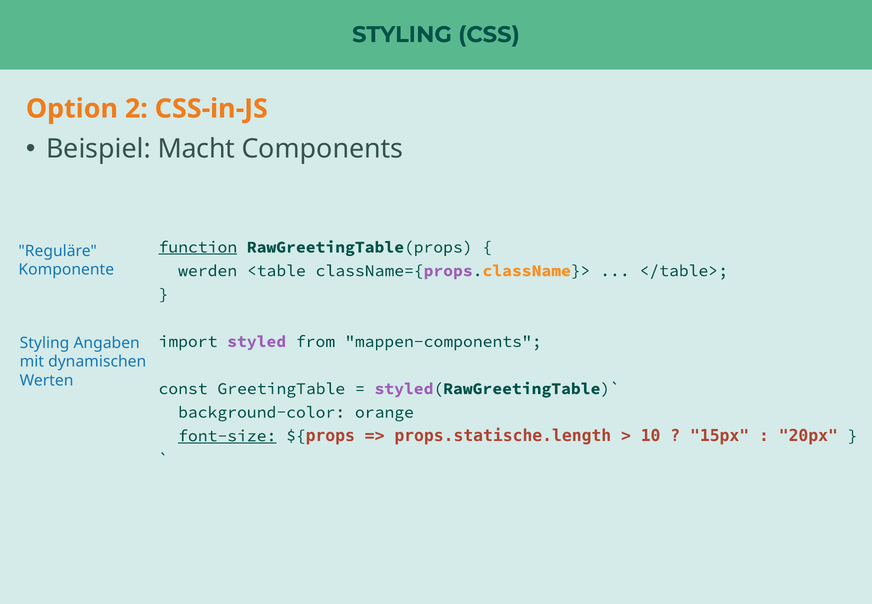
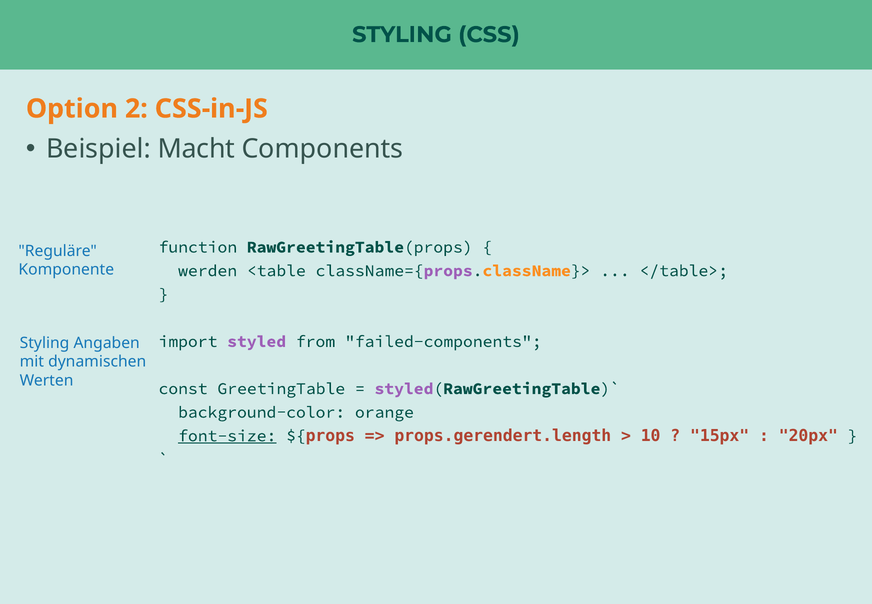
function underline: present -> none
mappen-components: mappen-components -> failed-components
props.statische.length: props.statische.length -> props.gerendert.length
